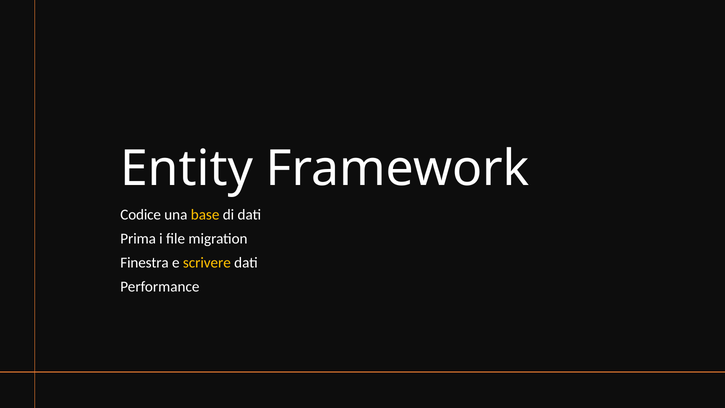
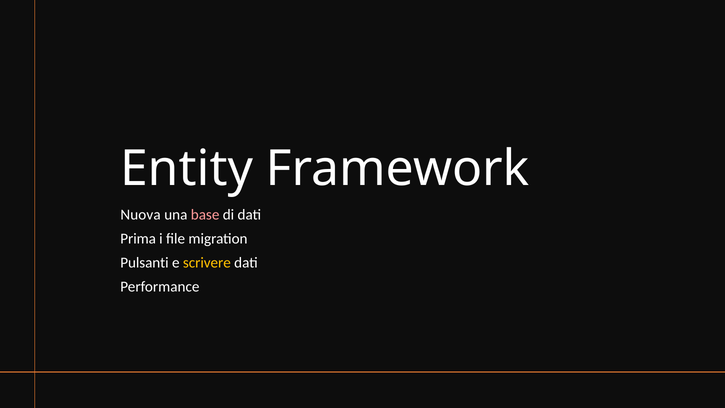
Codice: Codice -> Nuova
base colour: yellow -> pink
Finestra: Finestra -> Pulsanti
